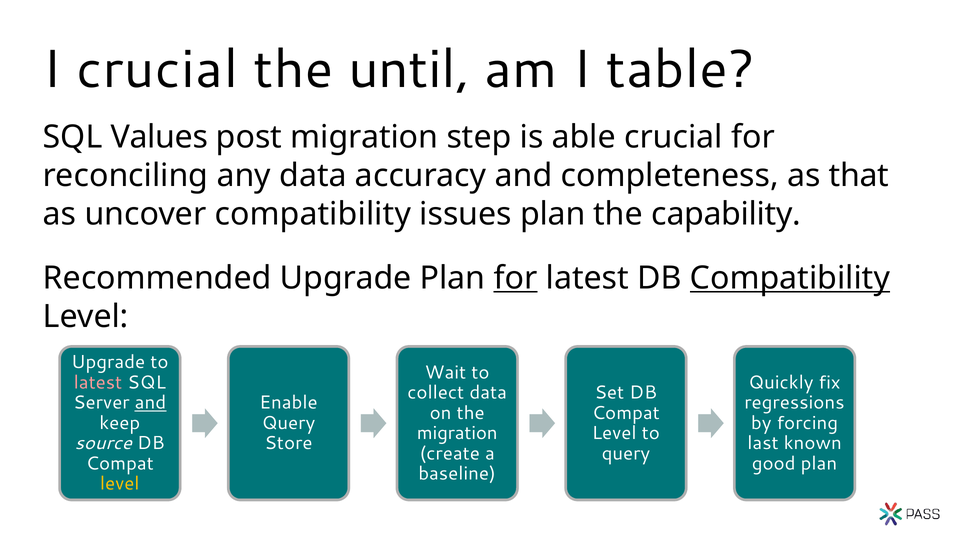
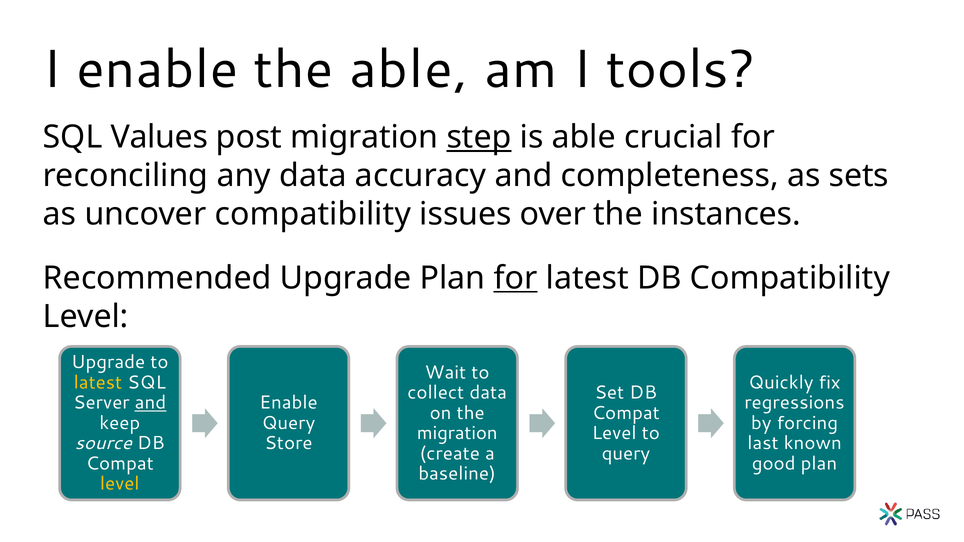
I crucial: crucial -> enable
the until: until -> able
table: table -> tools
step underline: none -> present
that: that -> sets
issues plan: plan -> over
capability: capability -> instances
Compatibility at (790, 278) underline: present -> none
latest at (98, 383) colour: pink -> yellow
